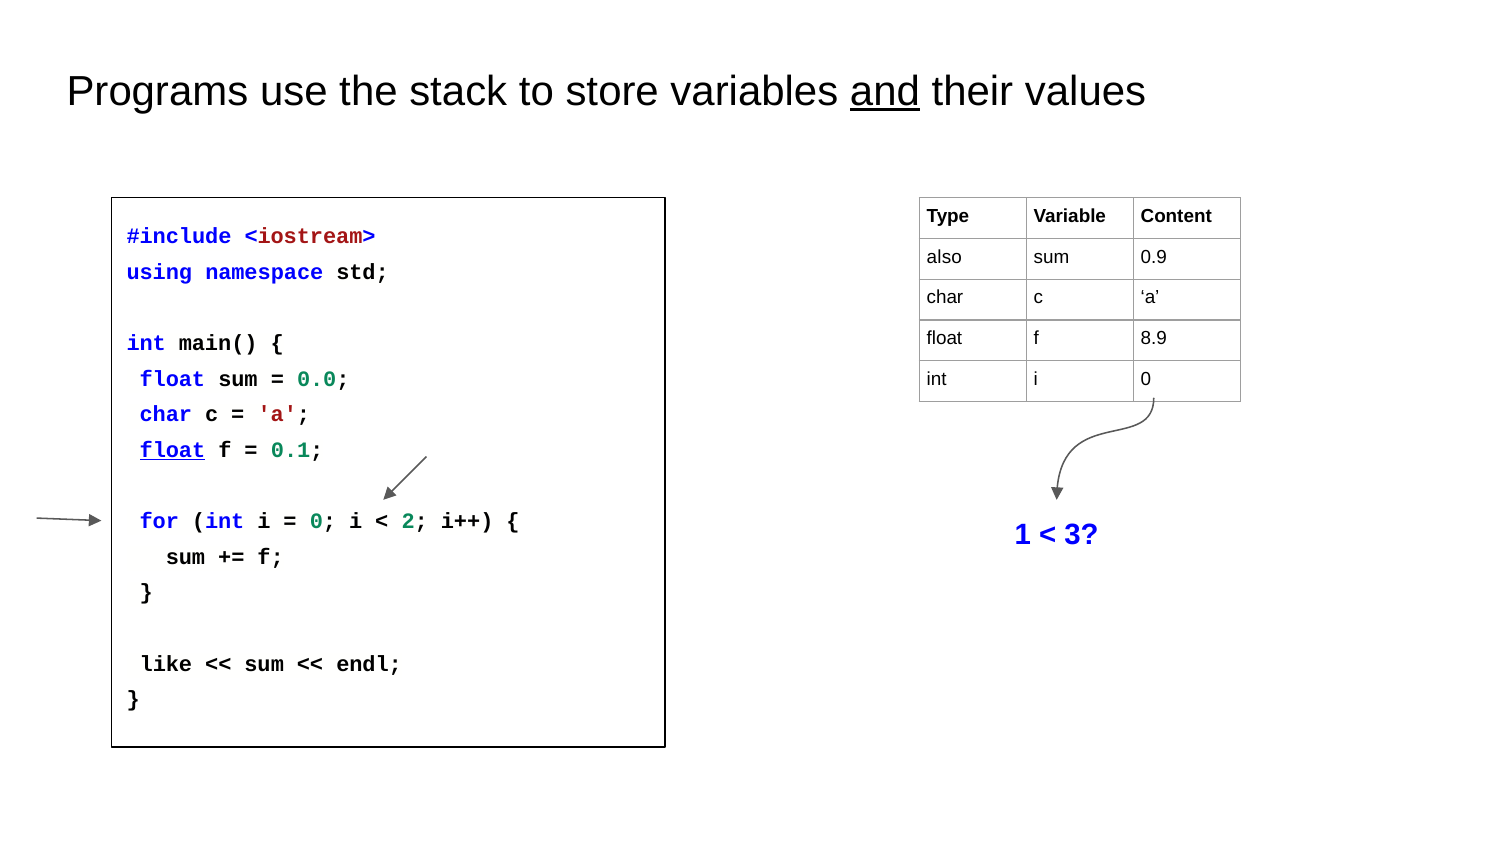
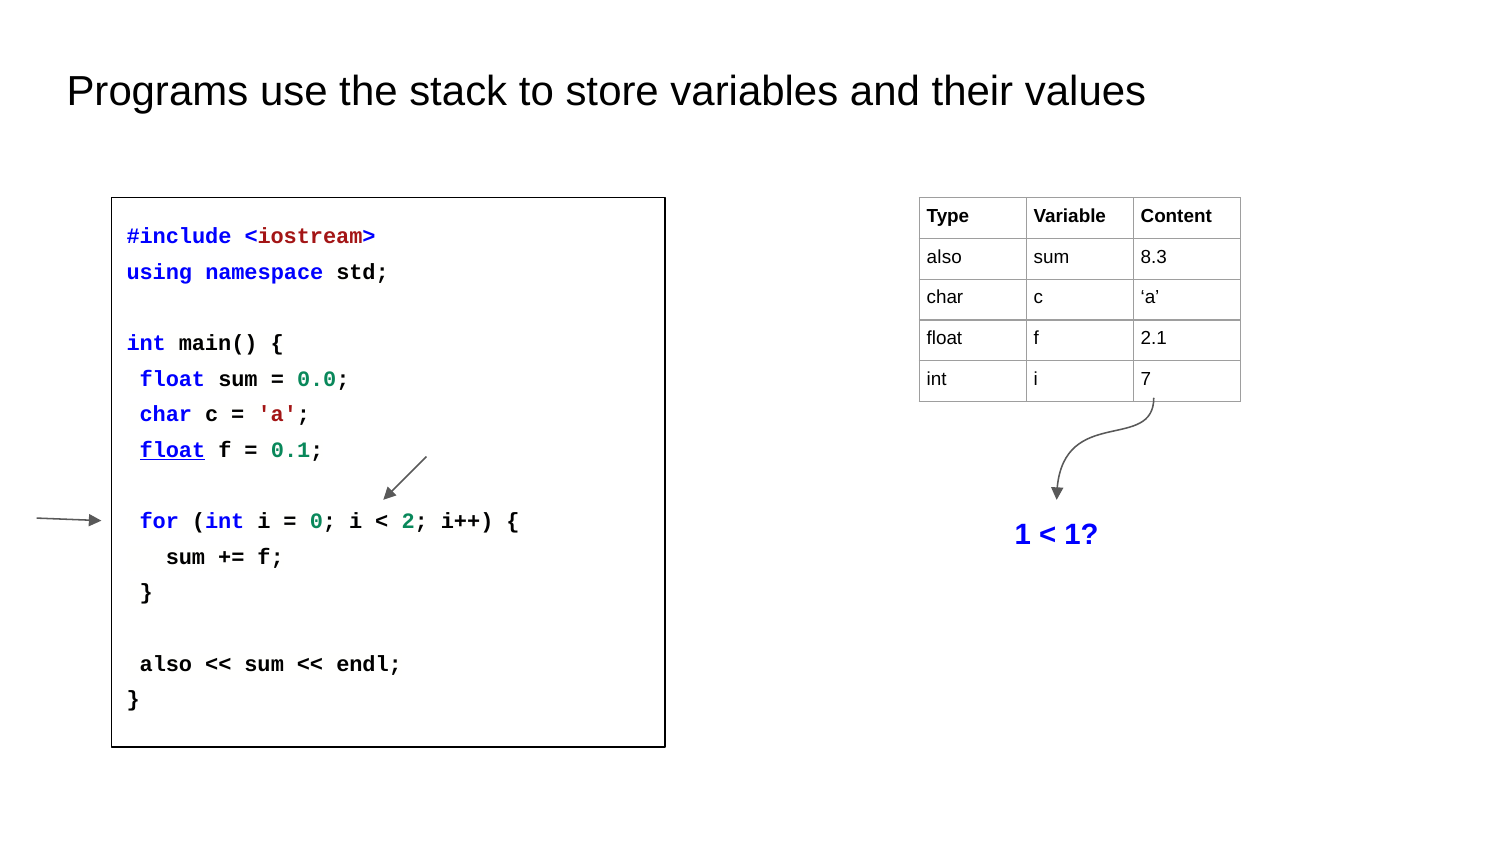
and underline: present -> none
0.9: 0.9 -> 8.3
8.9: 8.9 -> 2.1
i 0: 0 -> 7
3 at (1081, 534): 3 -> 1
like at (166, 664): like -> also
